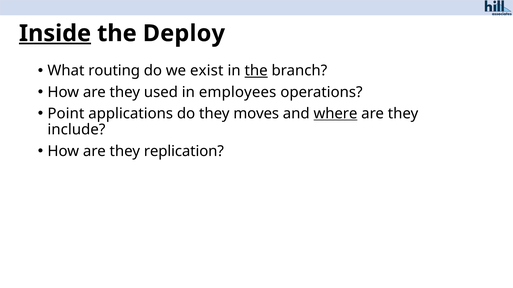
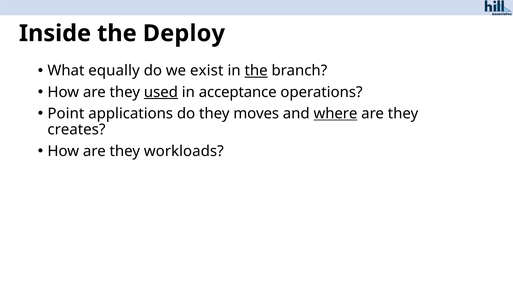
Inside underline: present -> none
routing: routing -> equally
used underline: none -> present
employees: employees -> acceptance
include: include -> creates
replication: replication -> workloads
